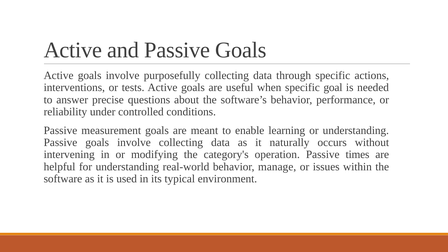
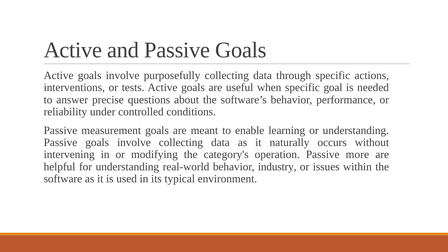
times: times -> more
manage: manage -> industry
